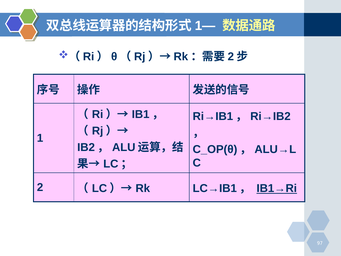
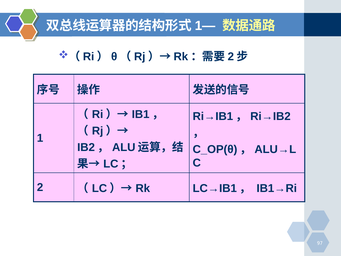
IB1→Ri underline: present -> none
